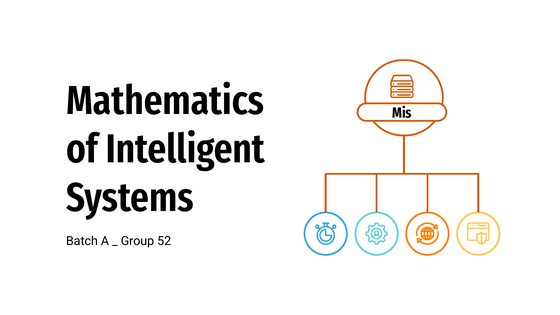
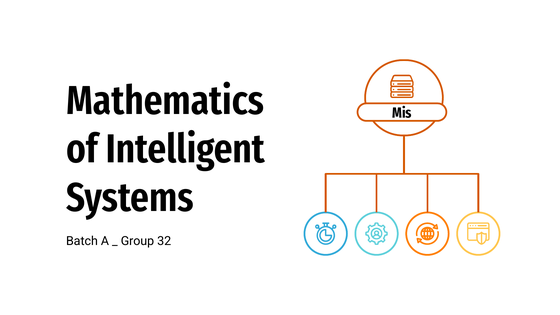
52: 52 -> 32
